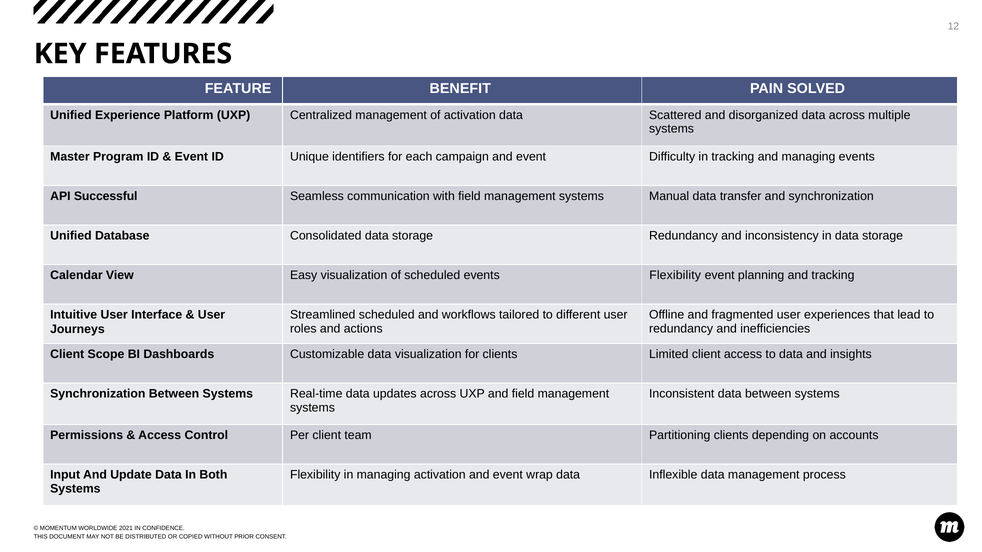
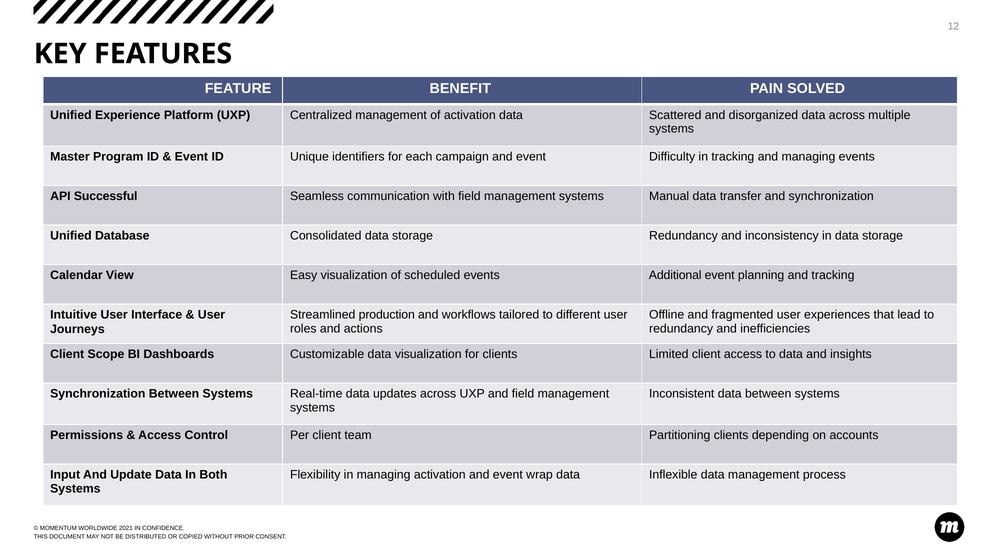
events Flexibility: Flexibility -> Additional
Streamlined scheduled: scheduled -> production
